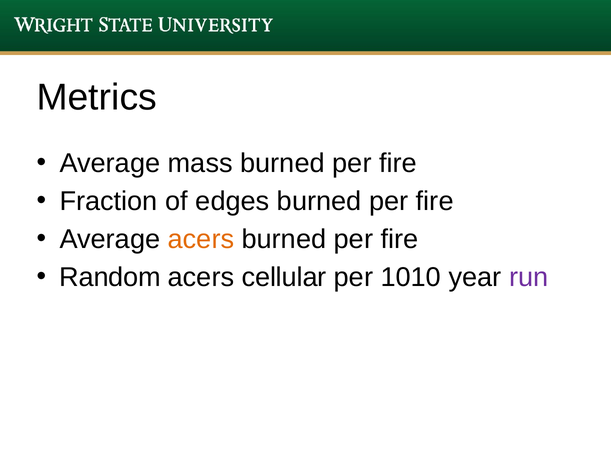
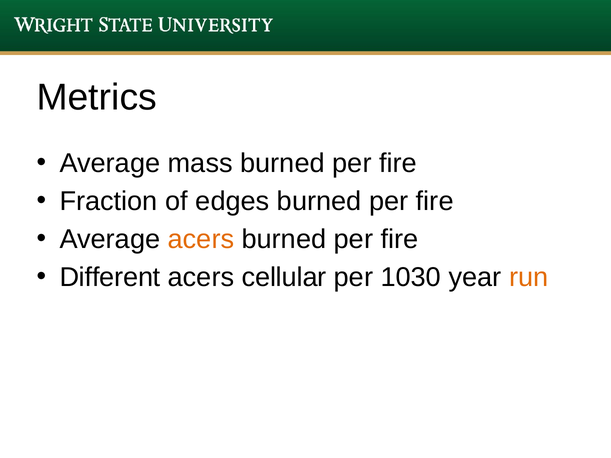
Random: Random -> Different
1010: 1010 -> 1030
run colour: purple -> orange
